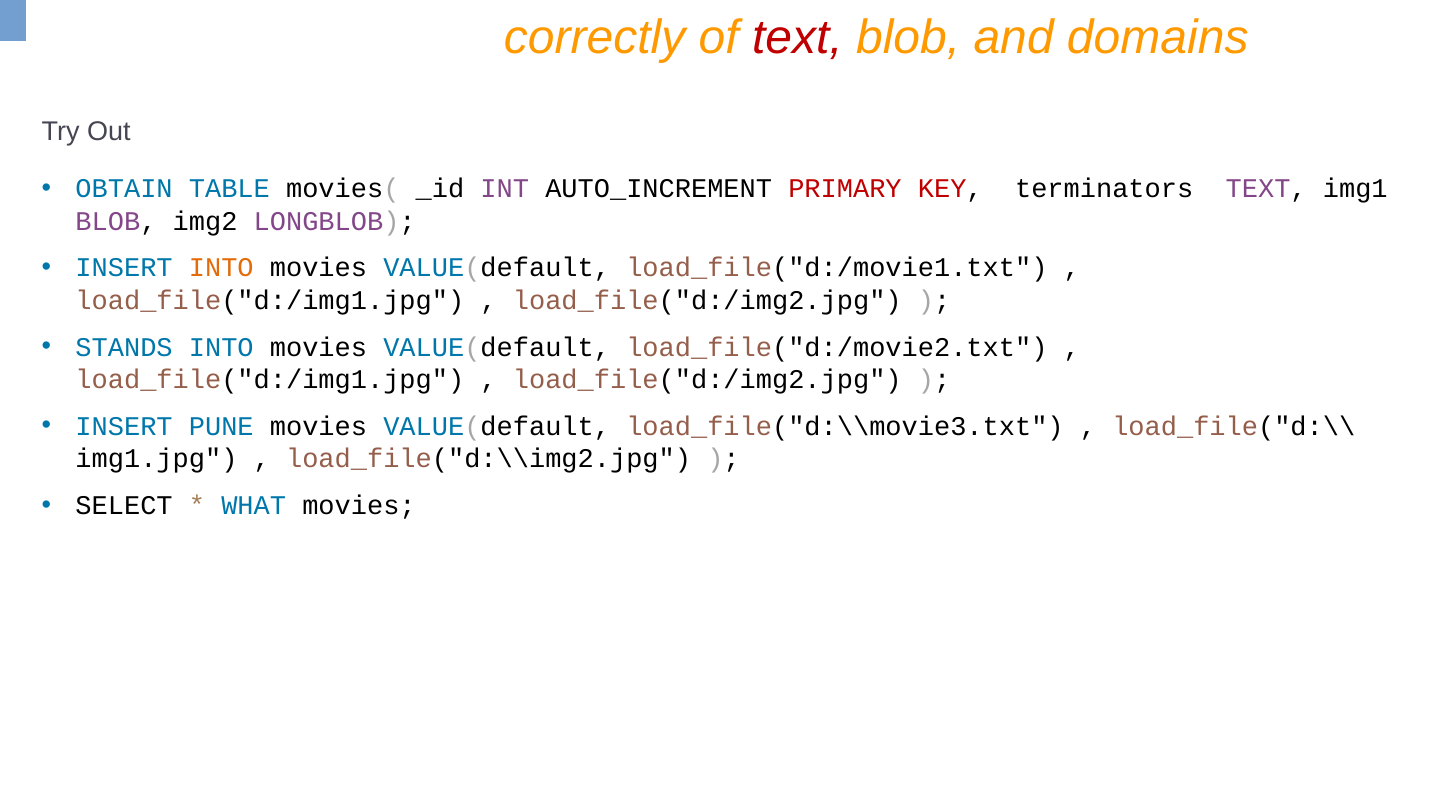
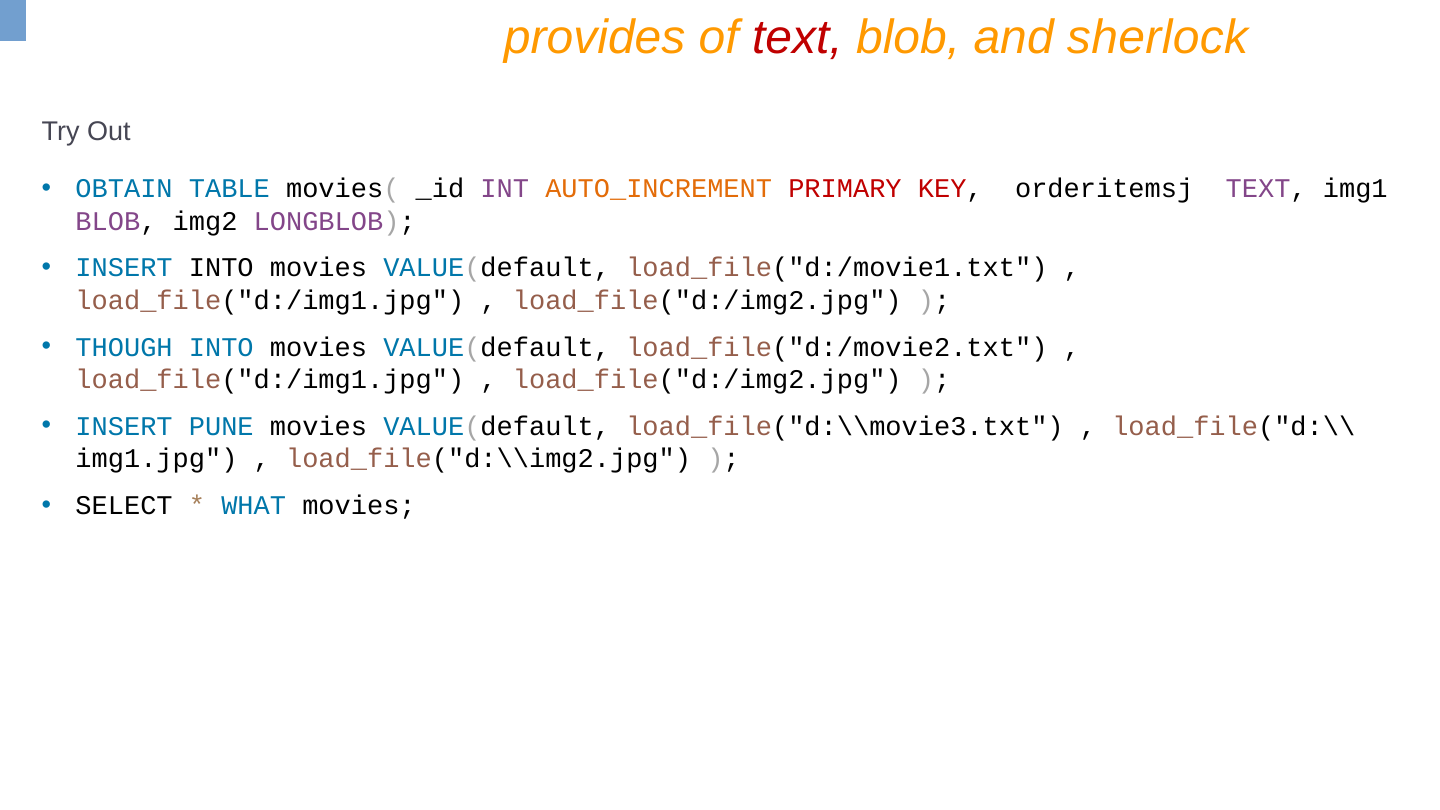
correctly: correctly -> provides
domains: domains -> sherlock
AUTO_INCREMENT colour: black -> orange
terminators: terminators -> orderitemsj
INTO at (221, 268) colour: orange -> black
STANDS: STANDS -> THOUGH
